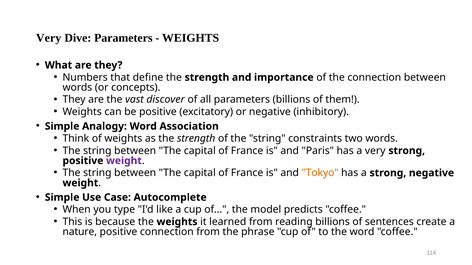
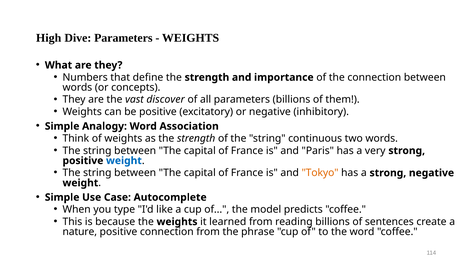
Very at (49, 38): Very -> High
constraints: constraints -> continuous
weight at (124, 161) colour: purple -> blue
